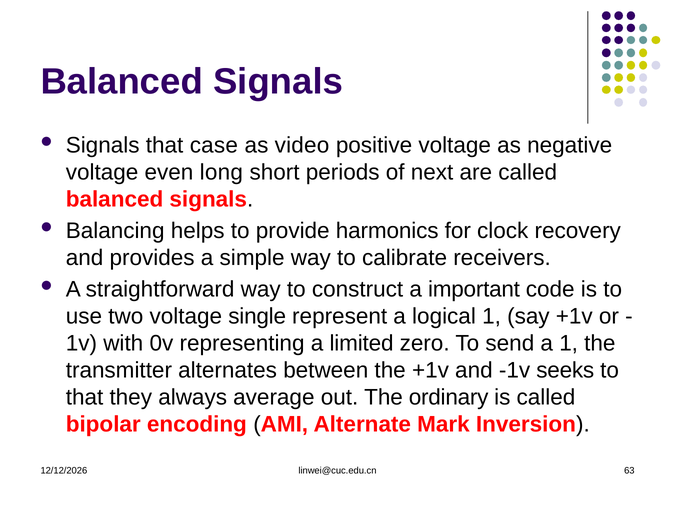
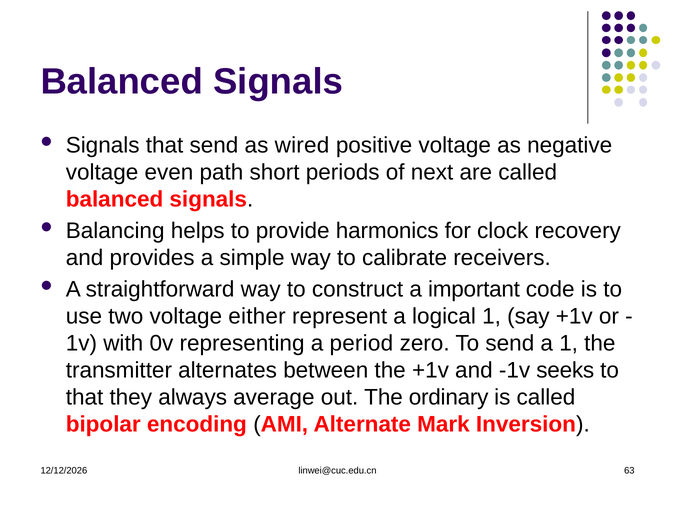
that case: case -> send
video: video -> wired
long: long -> path
single: single -> either
limited: limited -> period
